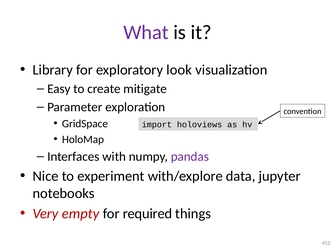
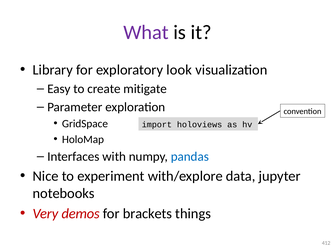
pandas colour: purple -> blue
empty: empty -> demos
required: required -> brackets
